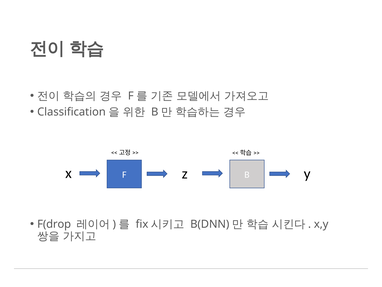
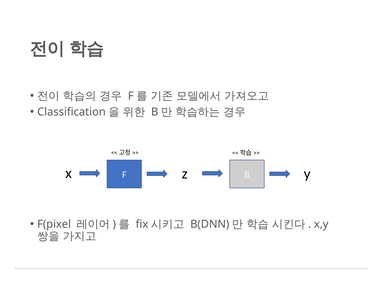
F(drop: F(drop -> F(pixel
